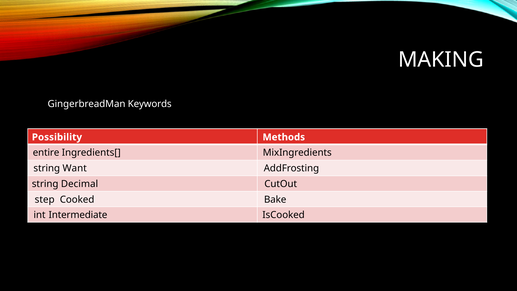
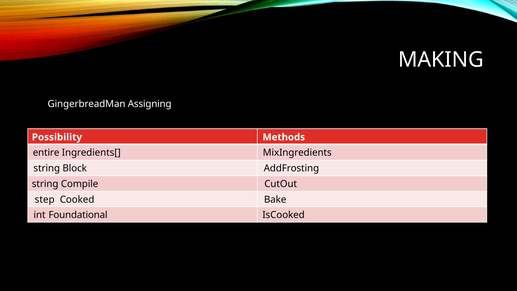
Keywords: Keywords -> Assigning
Want: Want -> Block
Decimal: Decimal -> Compile
Intermediate: Intermediate -> Foundational
